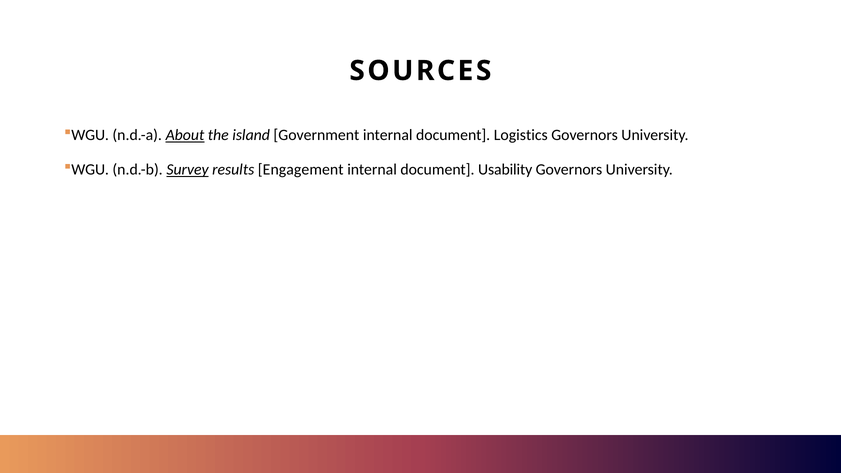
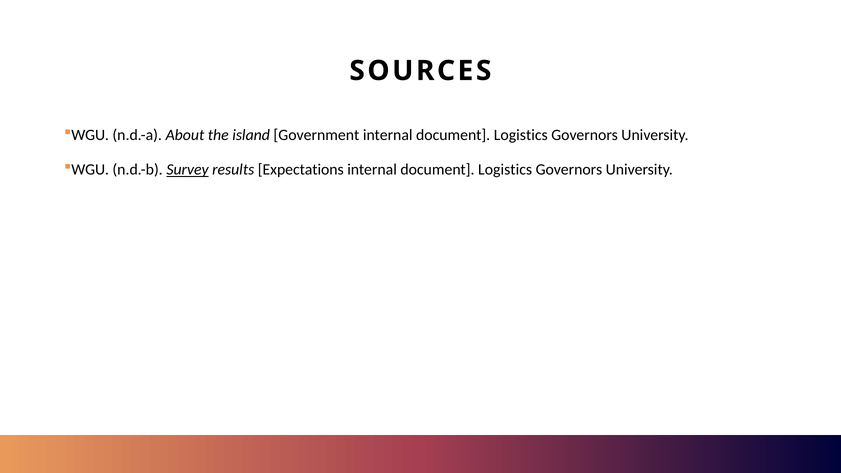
About underline: present -> none
Engagement: Engagement -> Expectations
Usability at (505, 170): Usability -> Logistics
